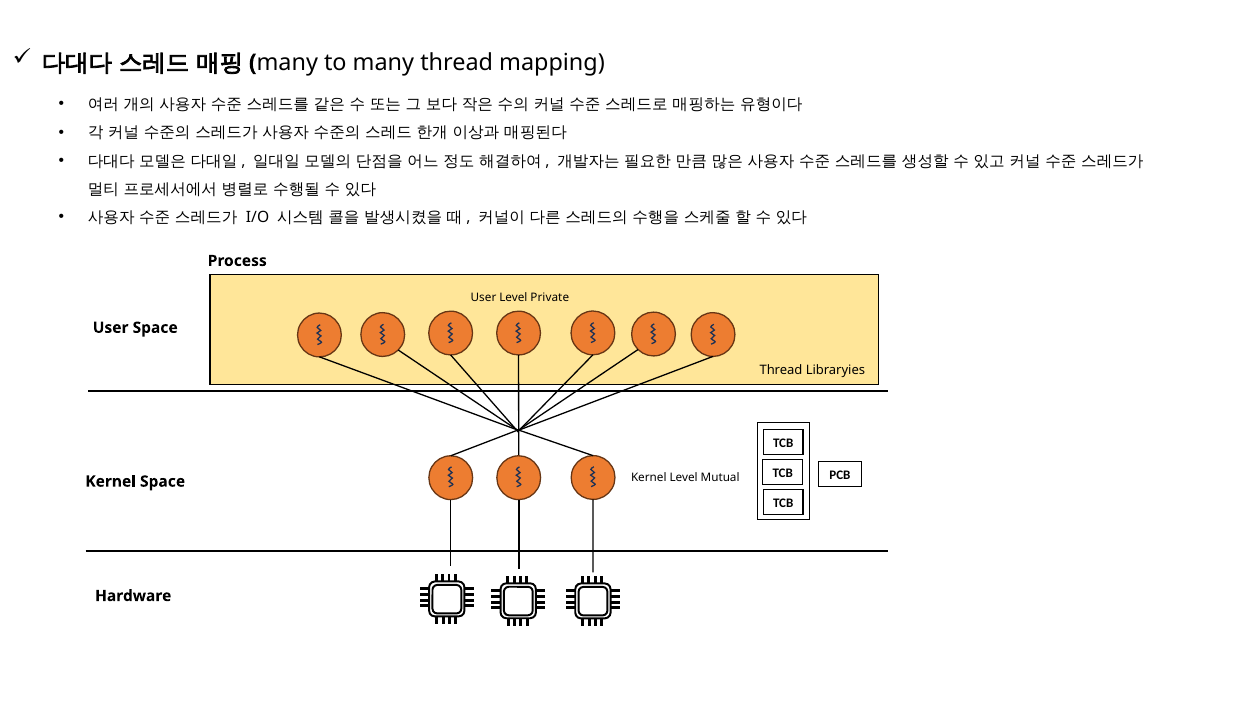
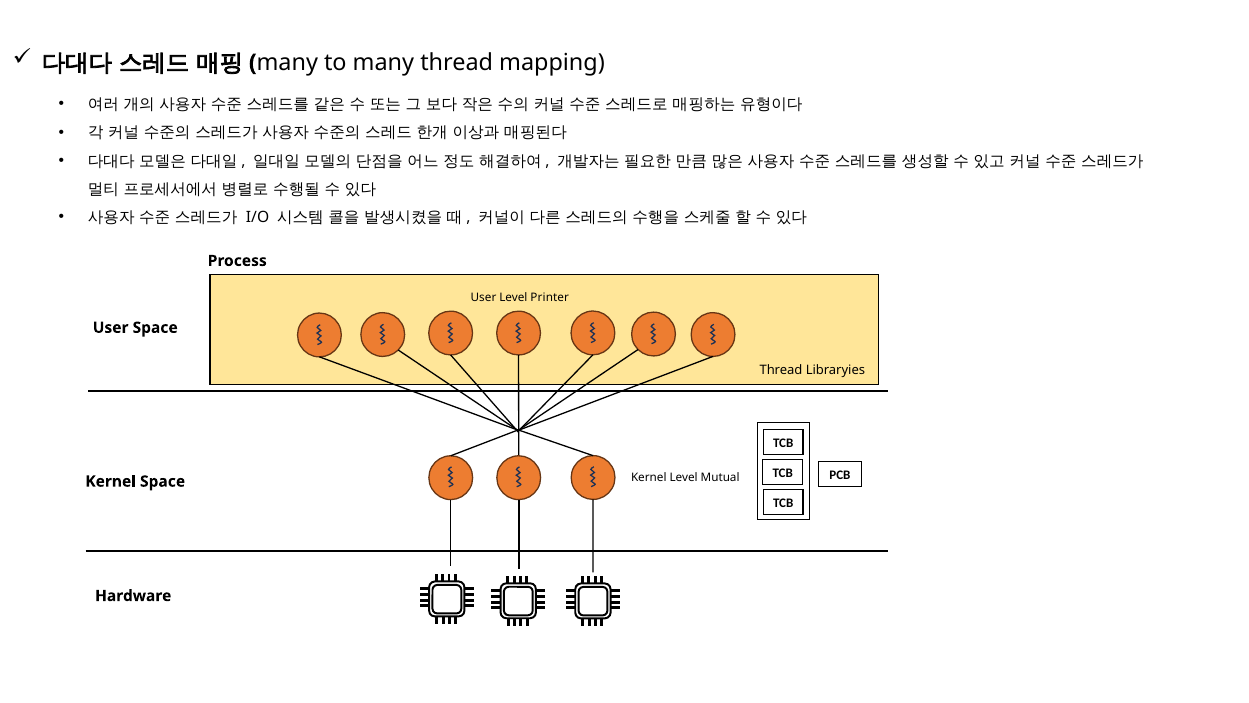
Private: Private -> Printer
